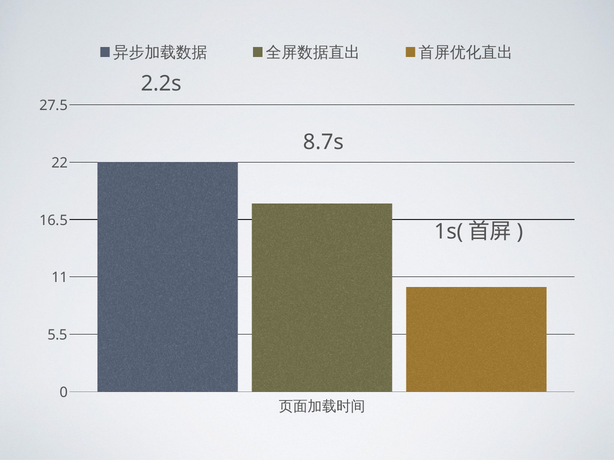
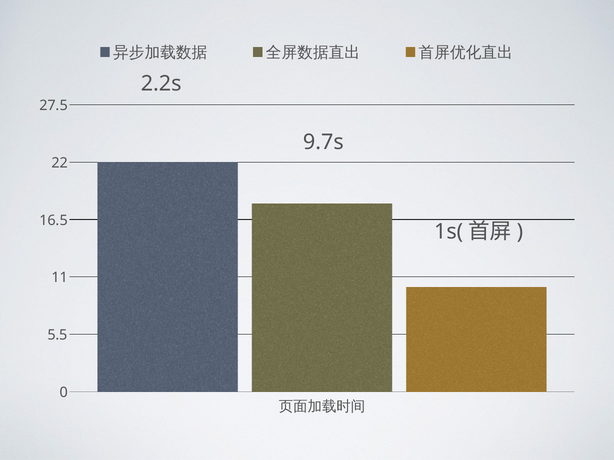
8.7s: 8.7s -> 9.7s
